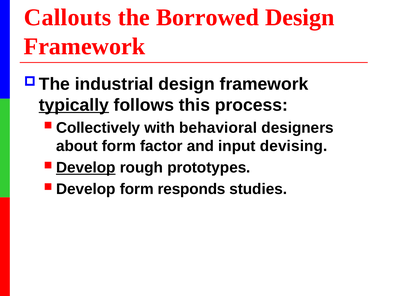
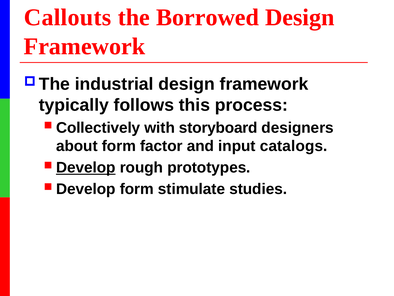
typically underline: present -> none
behavioral: behavioral -> storyboard
devising: devising -> catalogs
responds: responds -> stimulate
